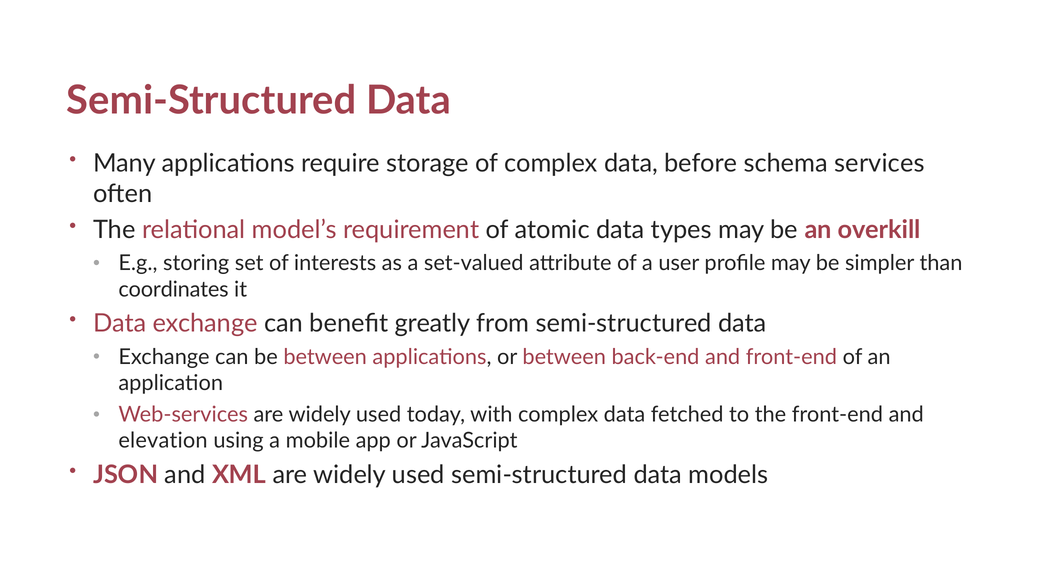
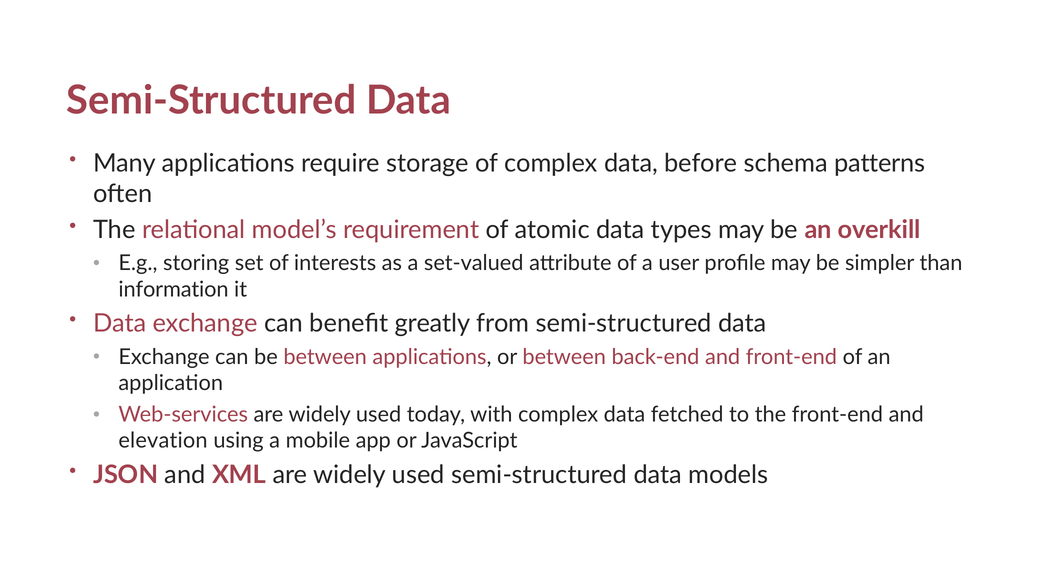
services: services -> patterns
coordinates: coordinates -> information
